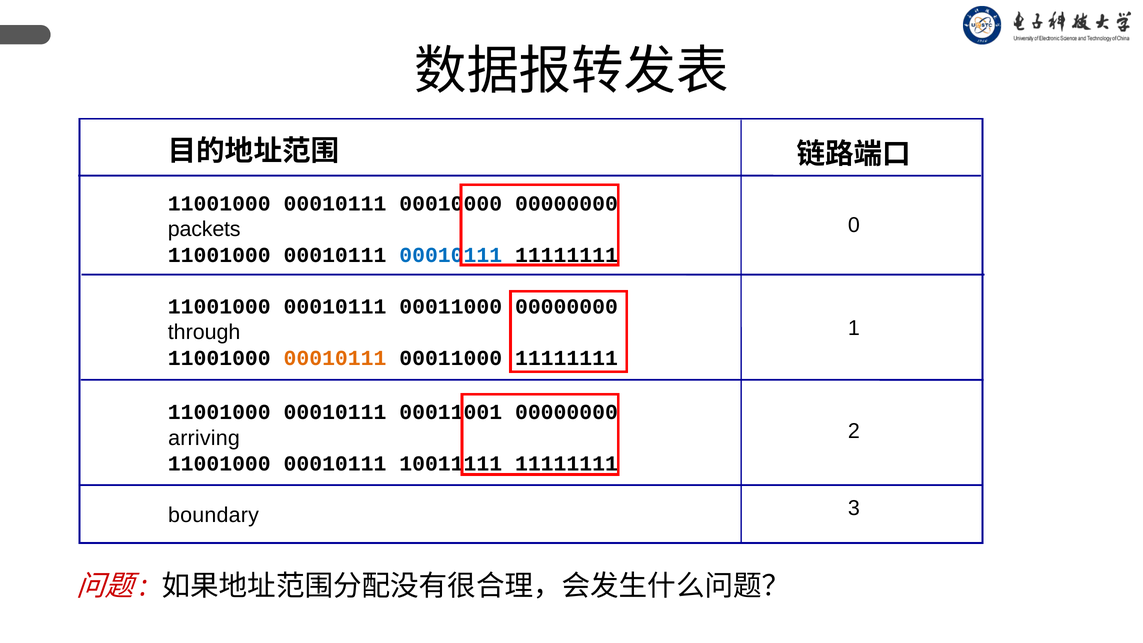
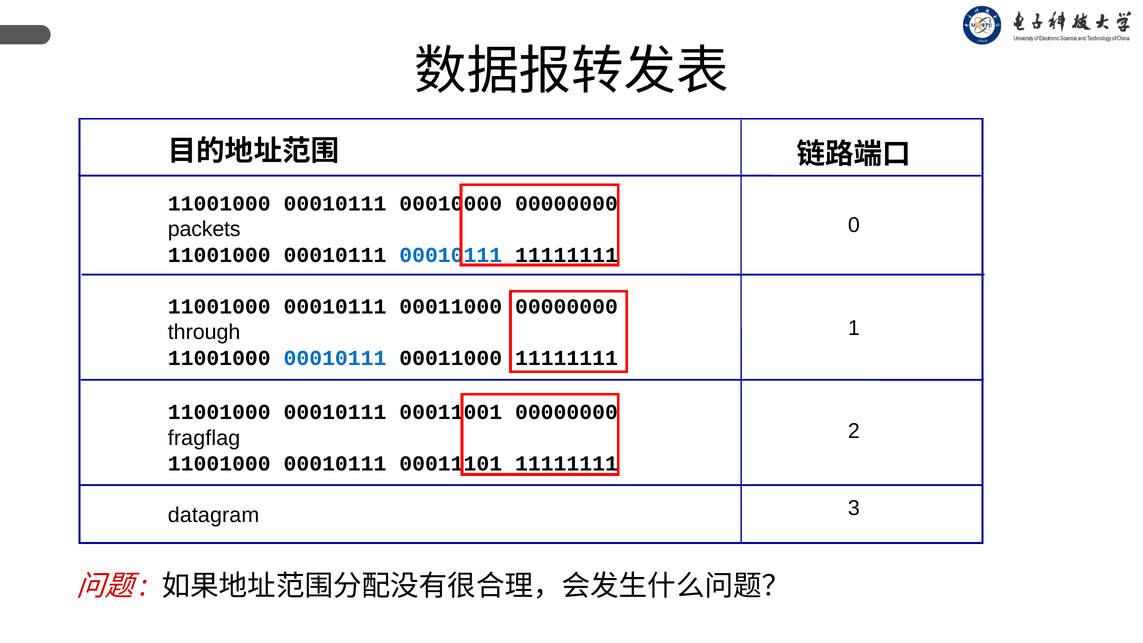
00010111 at (335, 358) colour: orange -> blue
arriving: arriving -> fragflag
10011111: 10011111 -> 00011101
boundary: boundary -> datagram
